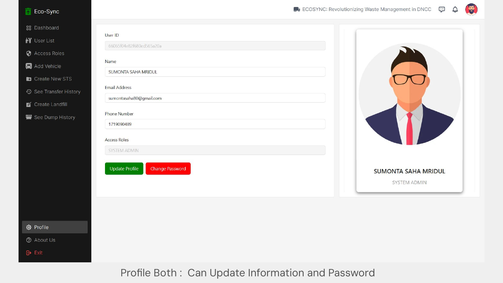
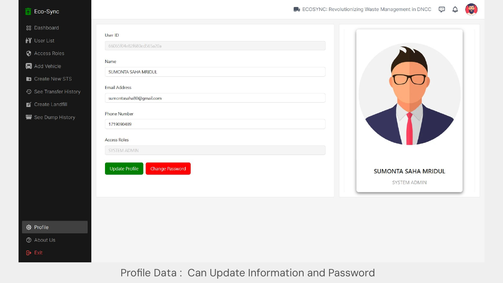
Both: Both -> Data
